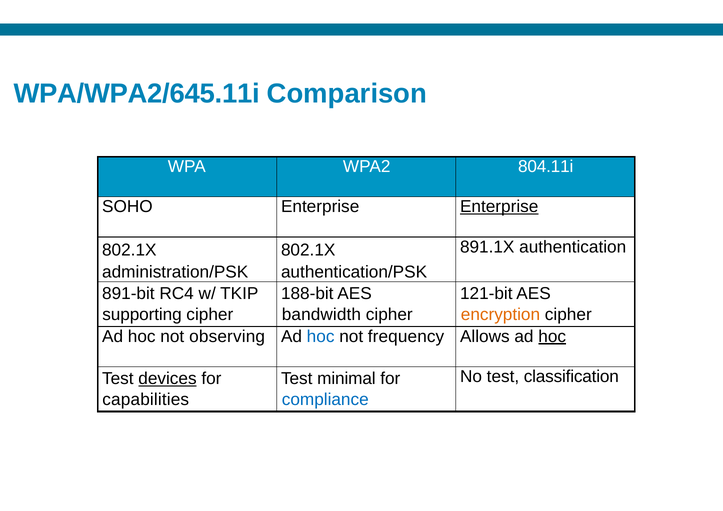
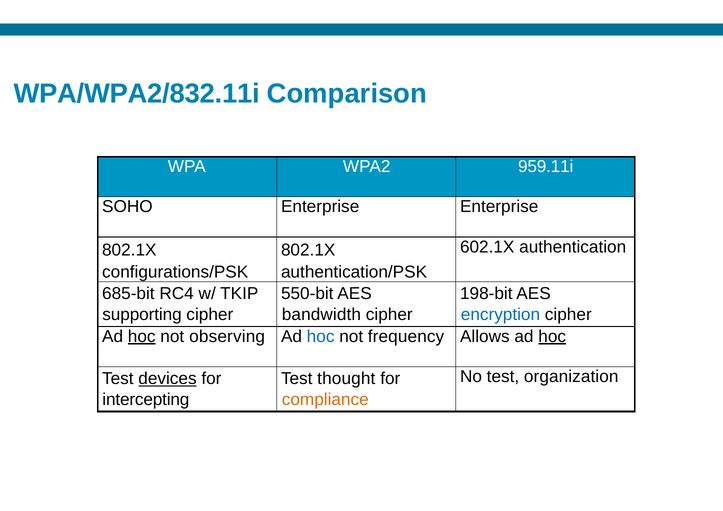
WPA/WPA2/645.11i: WPA/WPA2/645.11i -> WPA/WPA2/832.11i
804.11i: 804.11i -> 959.11i
Enterprise at (499, 207) underline: present -> none
891.1X: 891.1X -> 602.1X
administration/PSK: administration/PSK -> configurations/PSK
891-bit: 891-bit -> 685-bit
188-bit: 188-bit -> 550-bit
121-bit: 121-bit -> 198-bit
encryption colour: orange -> blue
hoc at (142, 336) underline: none -> present
classification: classification -> organization
minimal: minimal -> thought
capabilities: capabilities -> intercepting
compliance colour: blue -> orange
